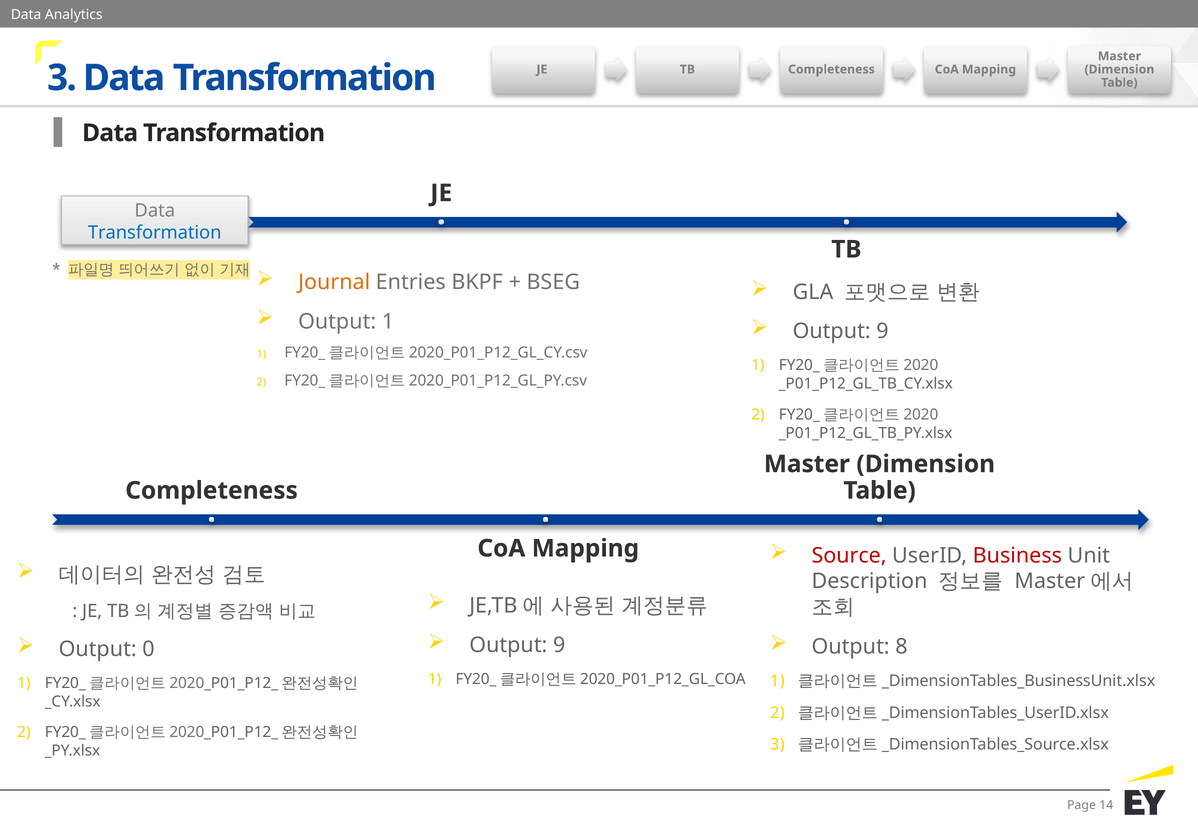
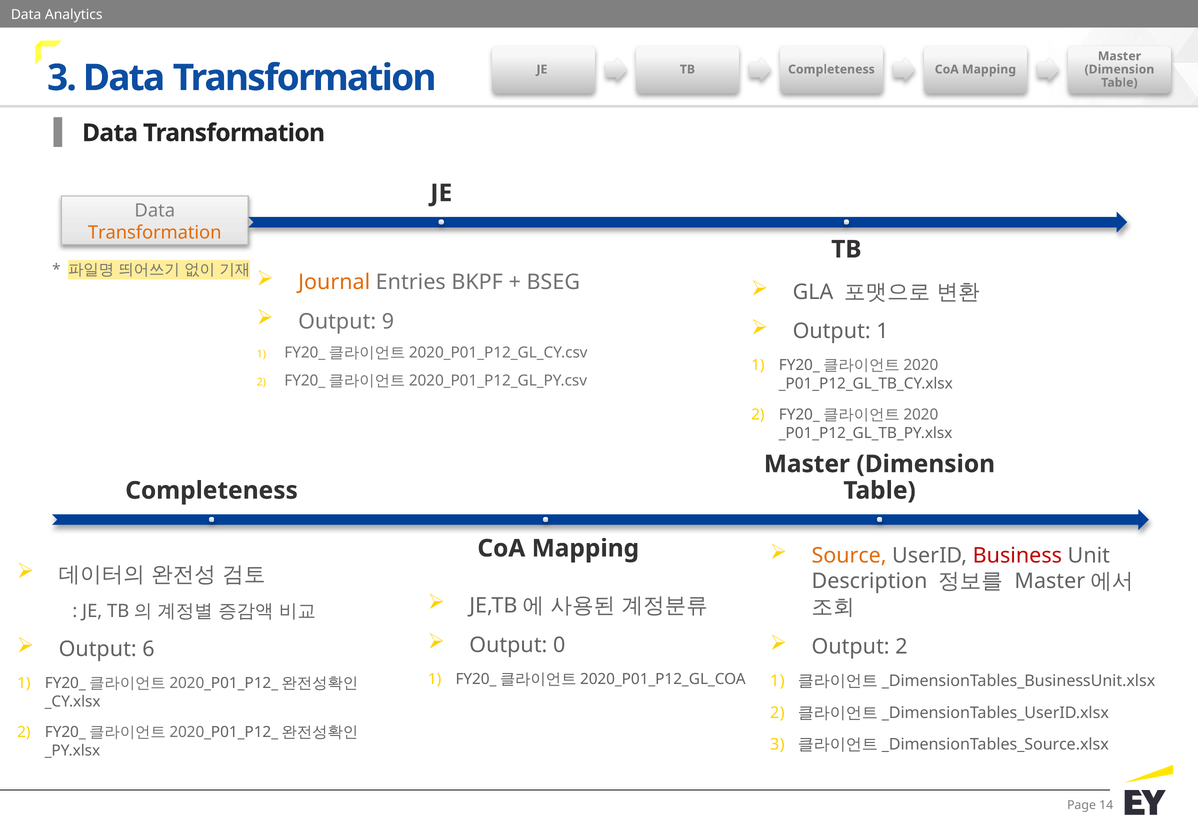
Transformation at (155, 233) colour: blue -> orange
Output 1: 1 -> 9
9 at (882, 331): 9 -> 1
Source colour: red -> orange
9 at (559, 645): 9 -> 0
Output 8: 8 -> 2
0: 0 -> 6
